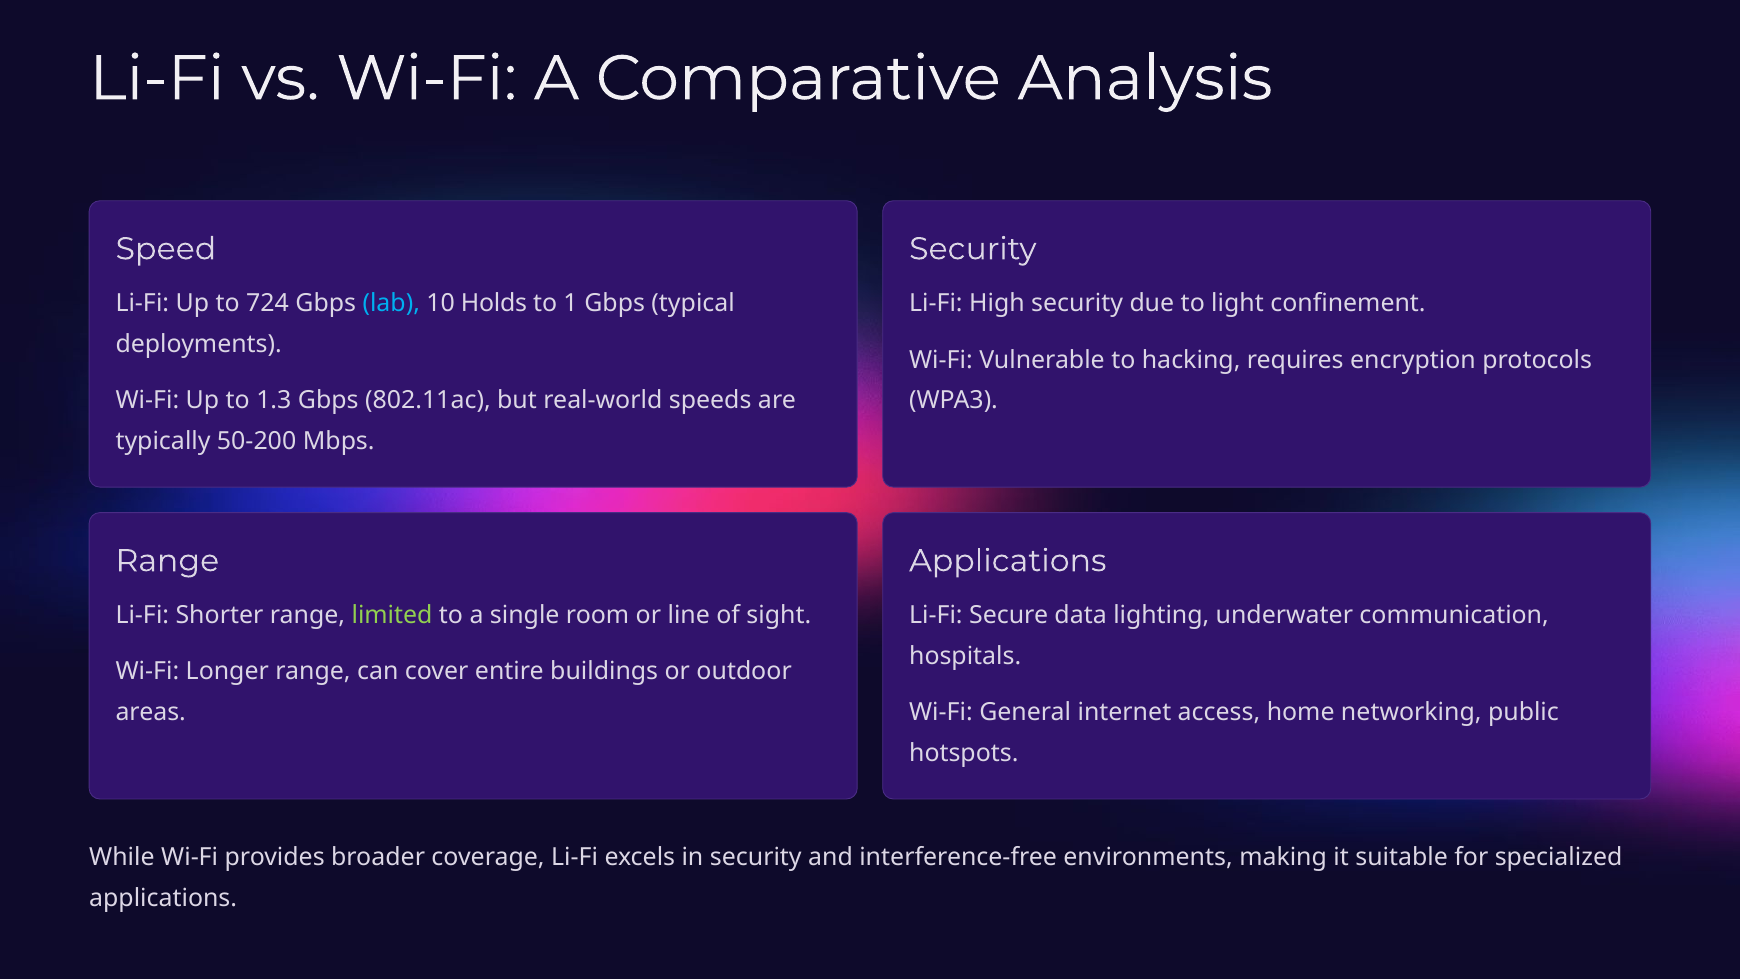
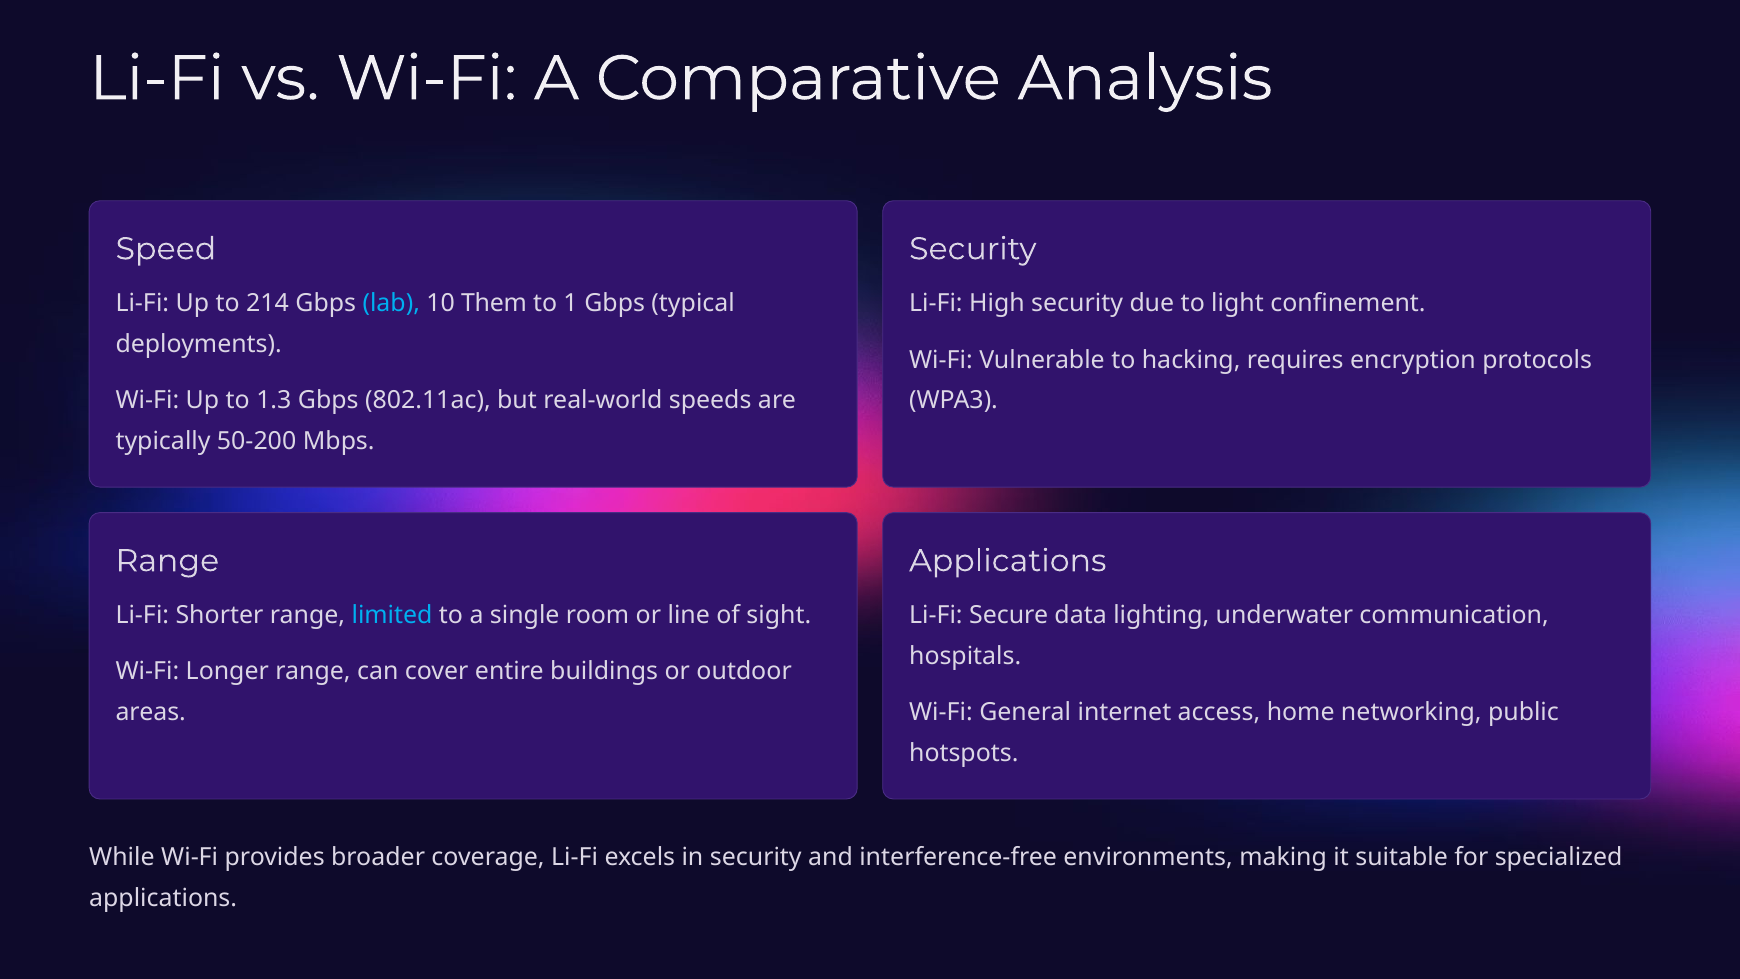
724: 724 -> 214
Holds: Holds -> Them
limited colour: light green -> light blue
